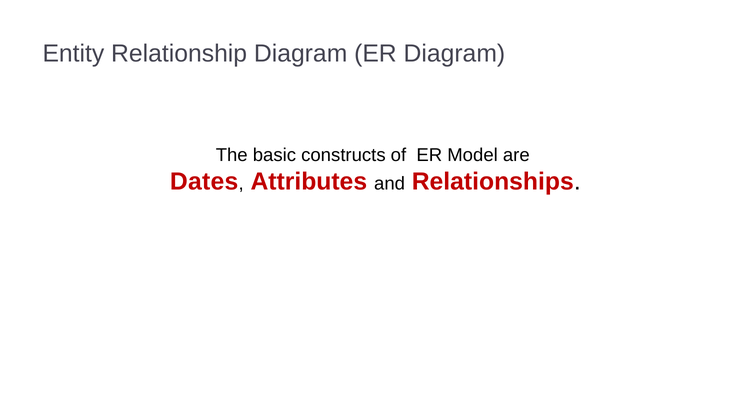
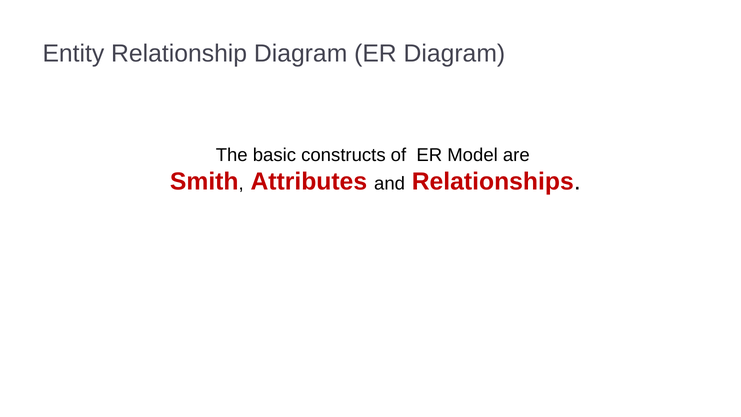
Dates: Dates -> Smith
